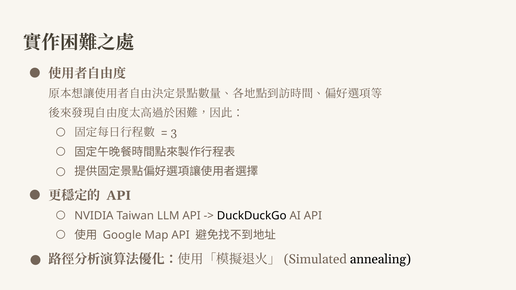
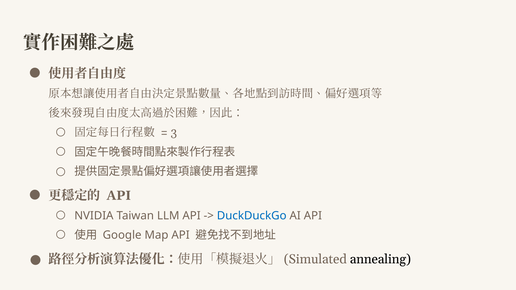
DuckDuckGo colour: black -> blue
